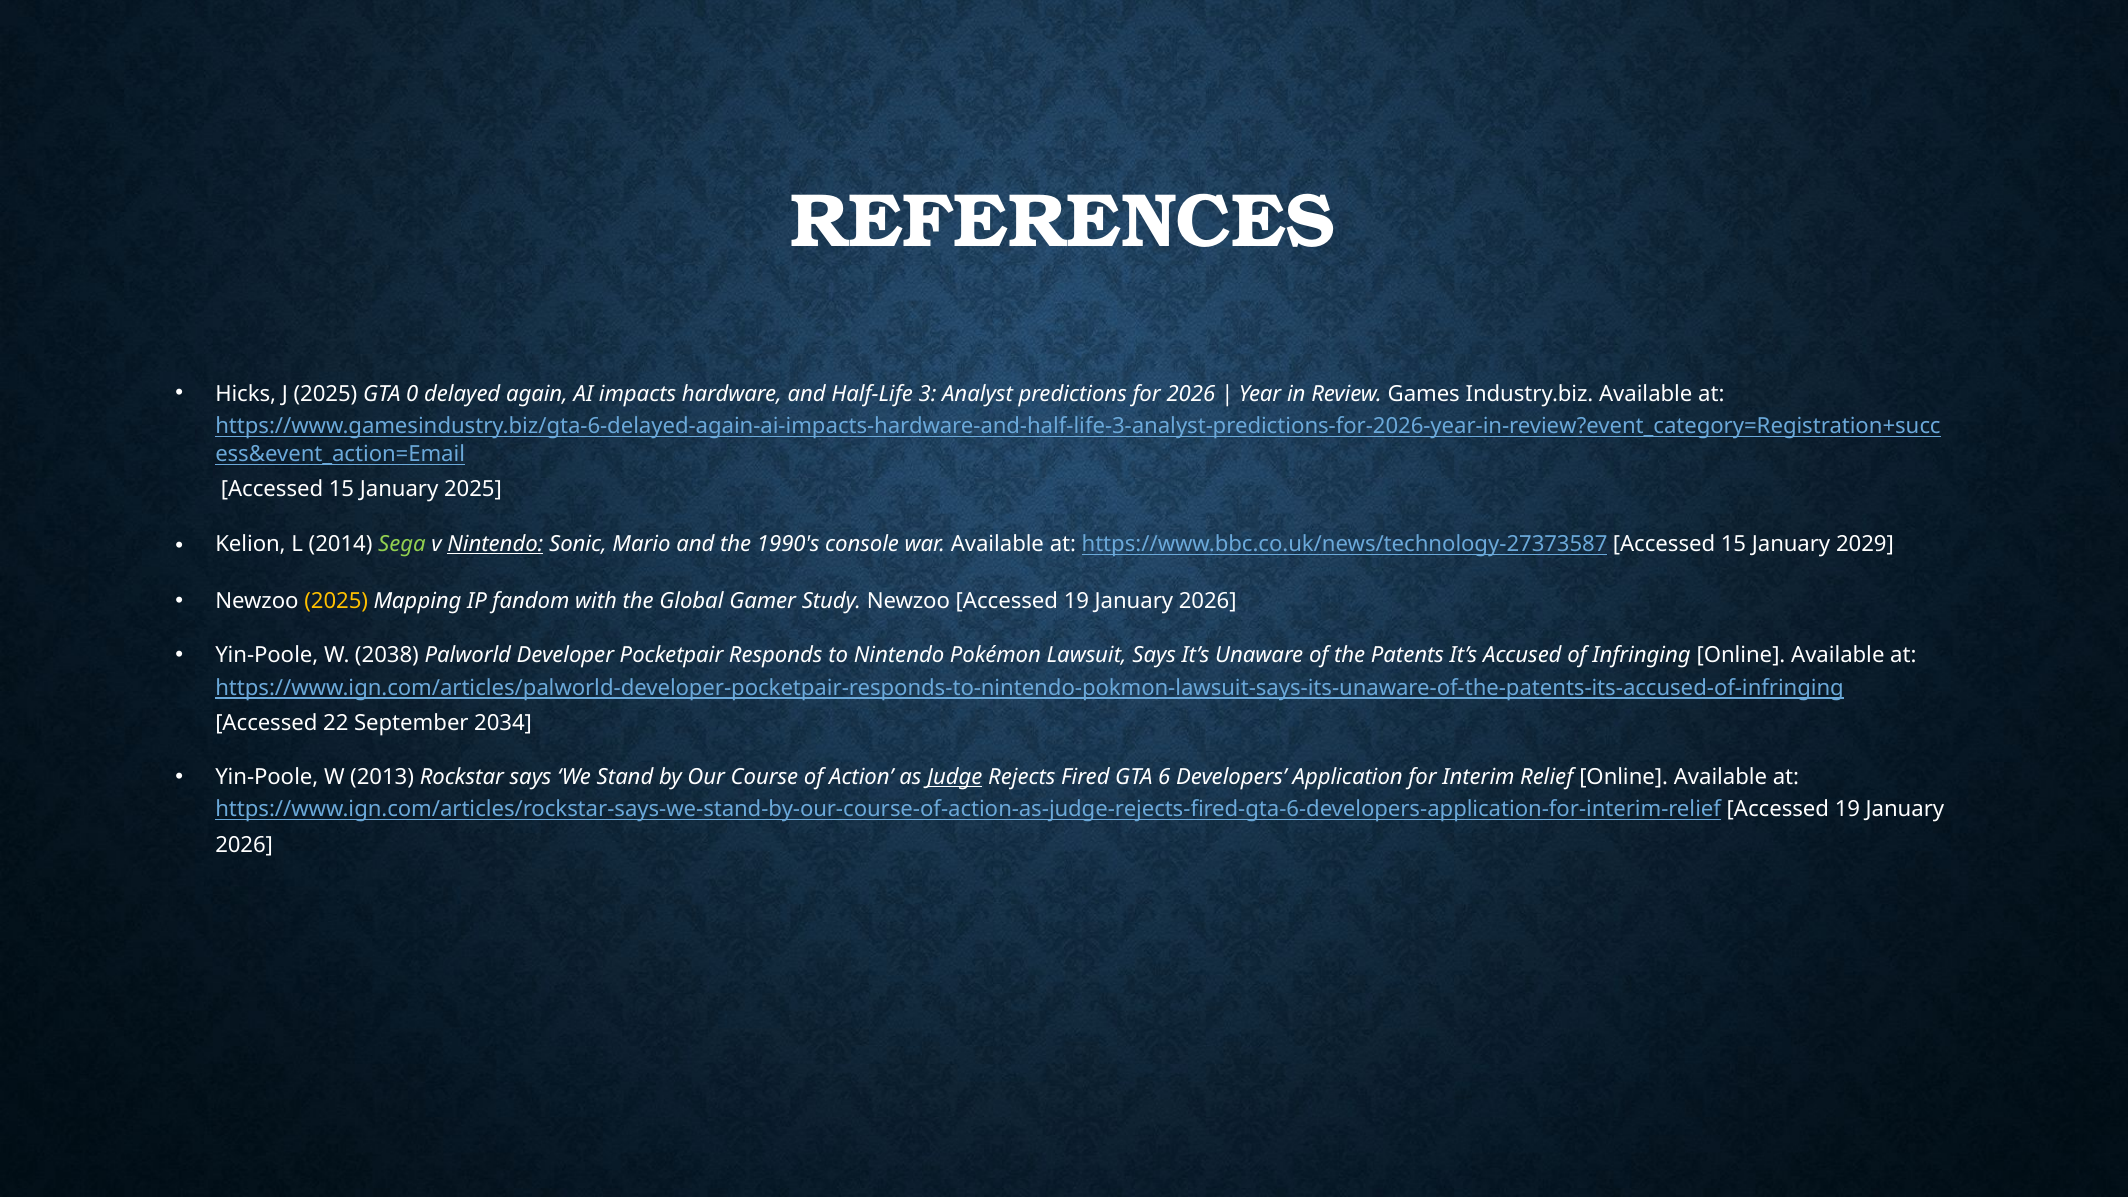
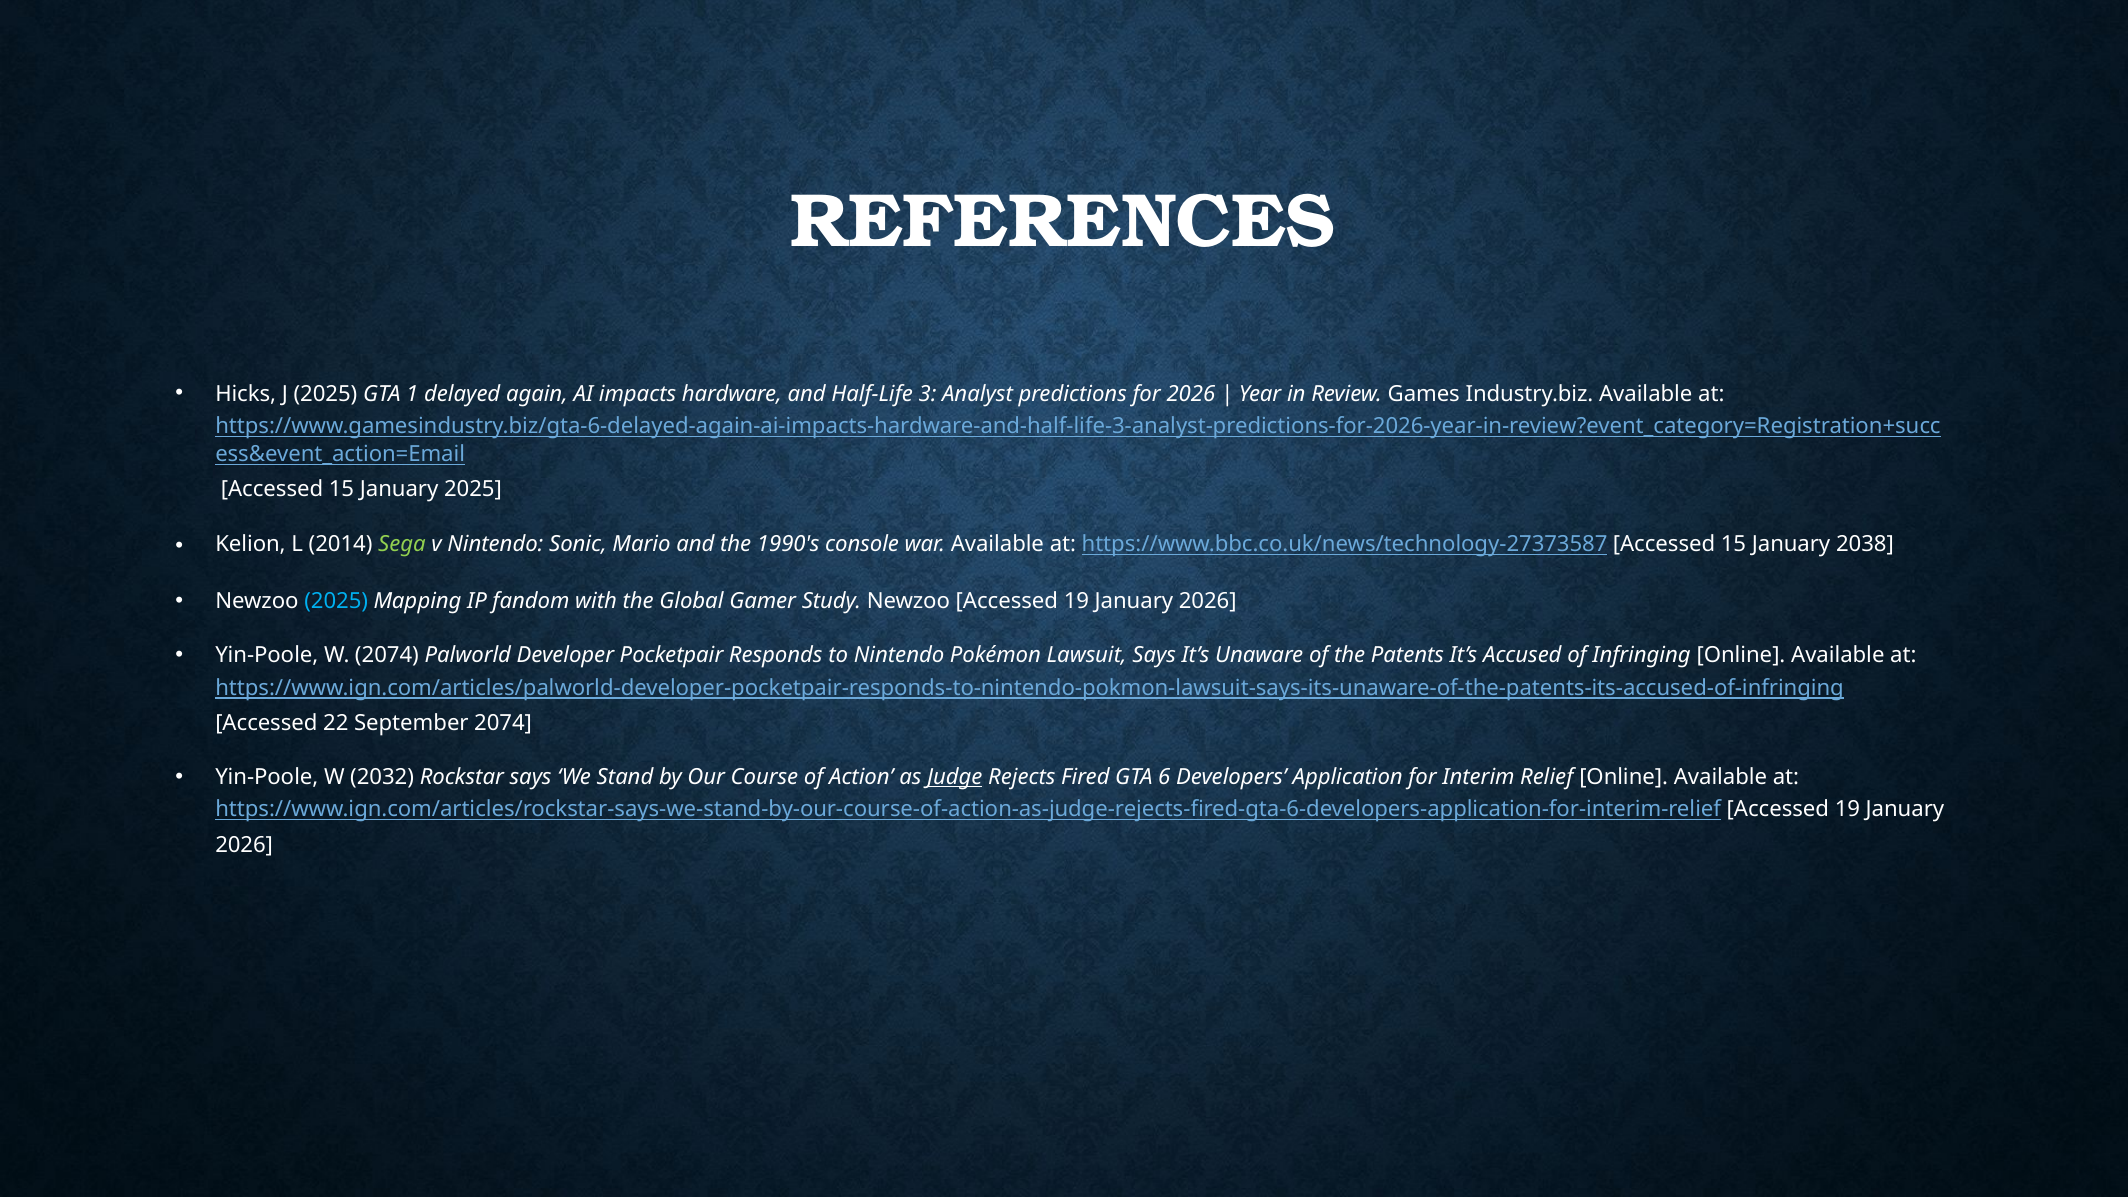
0: 0 -> 1
Nintendo at (495, 544) underline: present -> none
2029: 2029 -> 2038
2025 at (336, 602) colour: yellow -> light blue
W 2038: 2038 -> 2074
September 2034: 2034 -> 2074
2013: 2013 -> 2032
